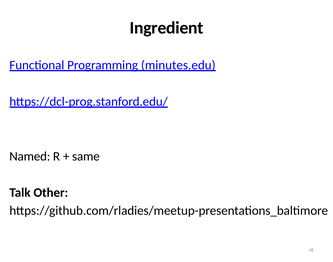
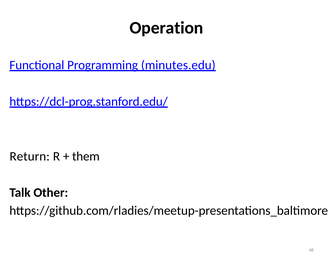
Ingredient: Ingredient -> Operation
Named: Named -> Return
same: same -> them
